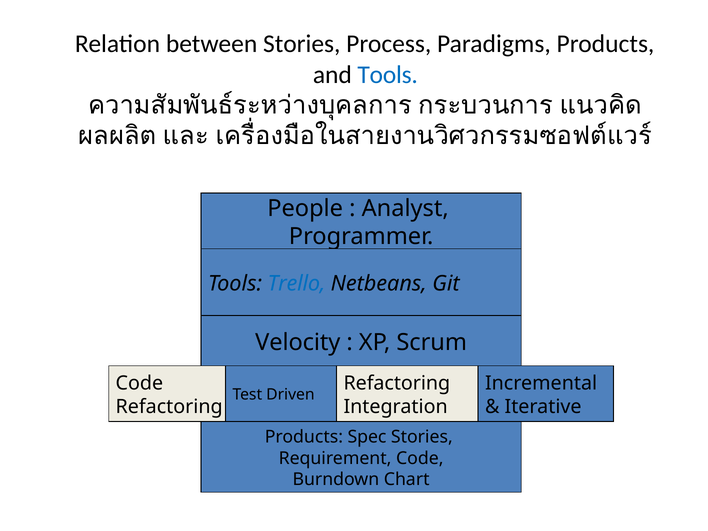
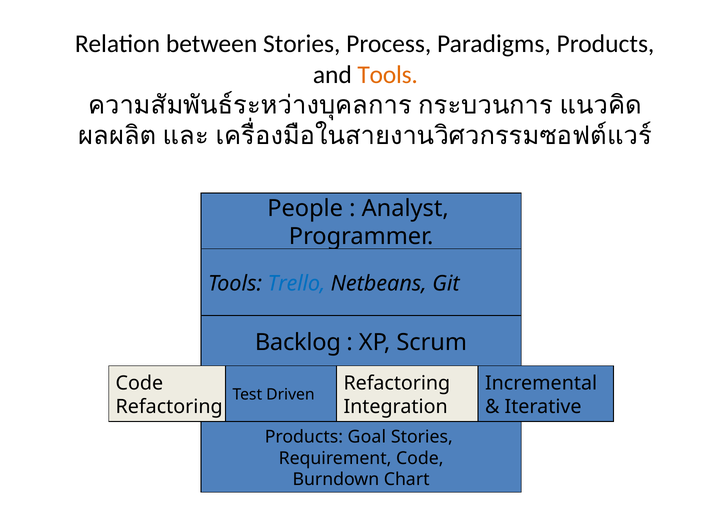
Tools at (388, 75) colour: blue -> orange
Velocity: Velocity -> Backlog
Spec: Spec -> Goal
